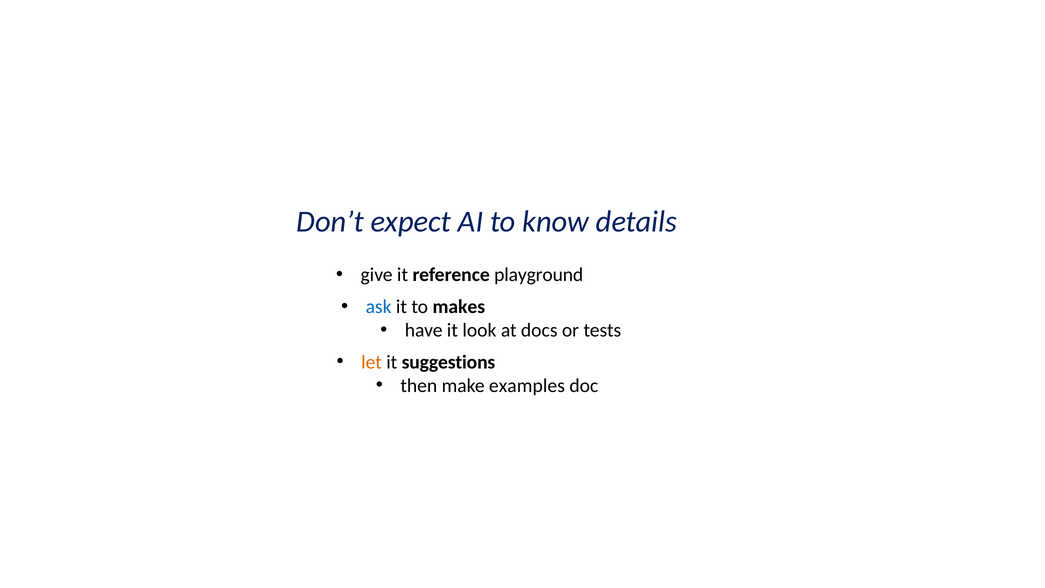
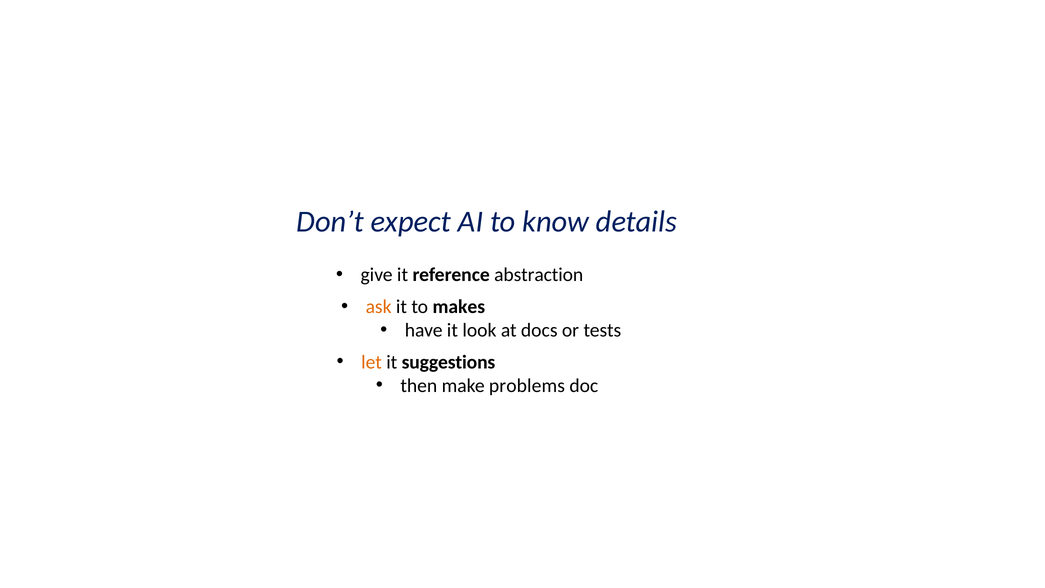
playground: playground -> abstraction
ask colour: blue -> orange
examples: examples -> problems
